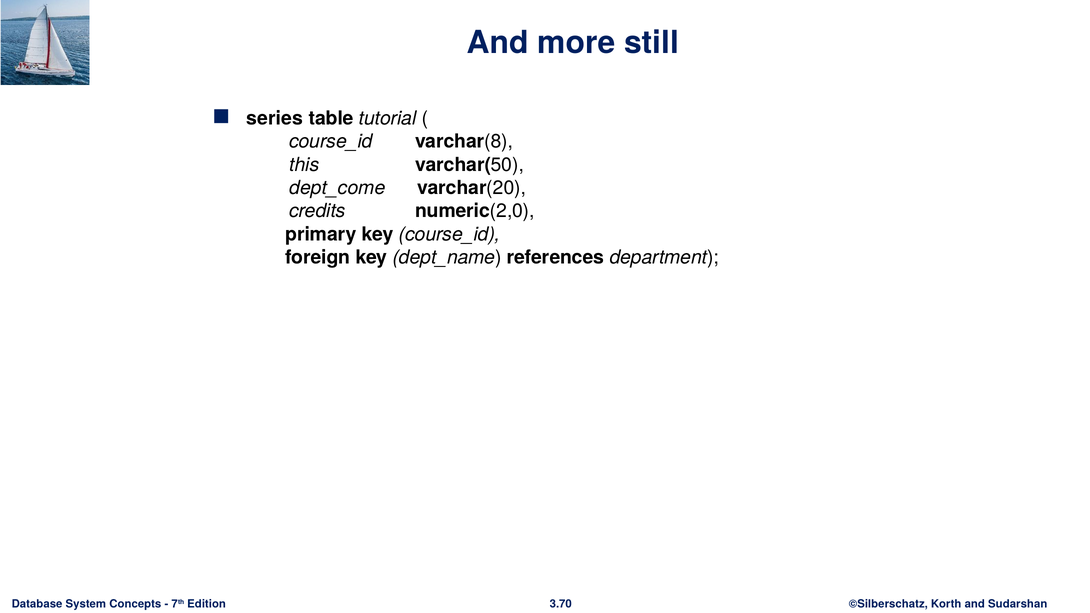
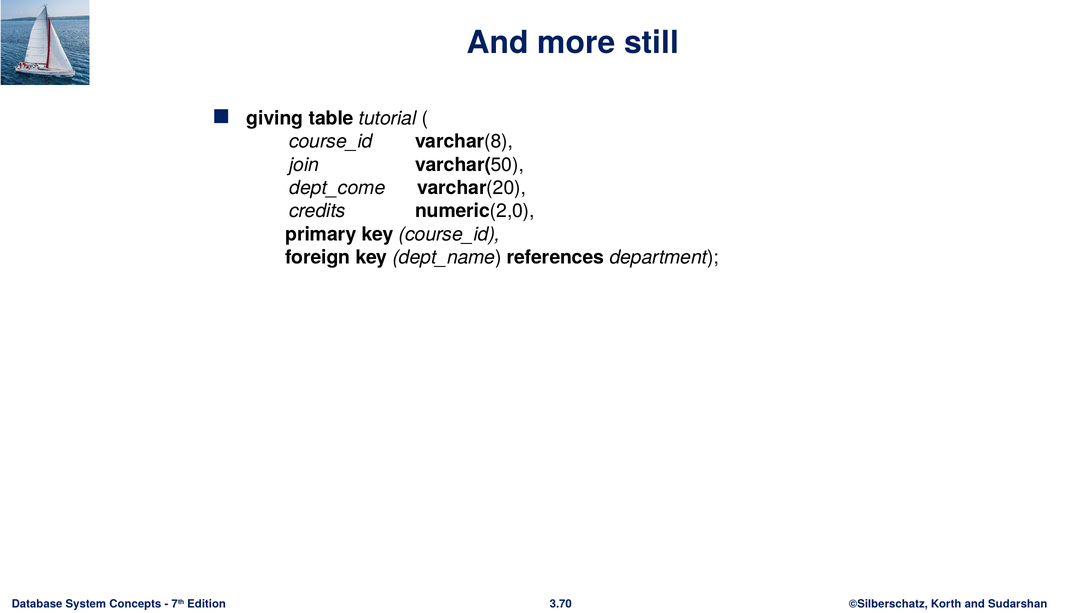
series: series -> giving
this: this -> join
